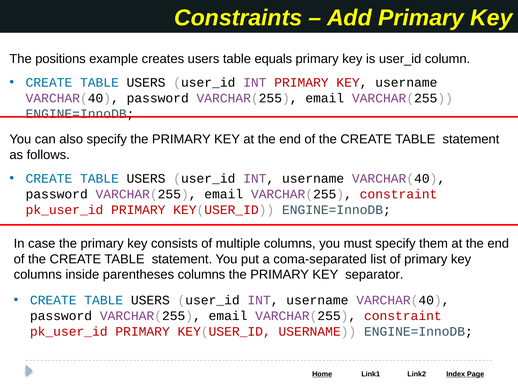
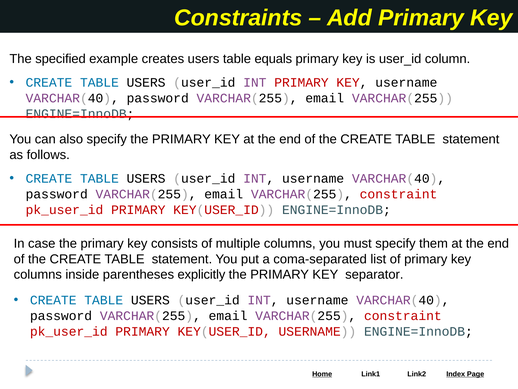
positions: positions -> specified
parentheses columns: columns -> explicitly
